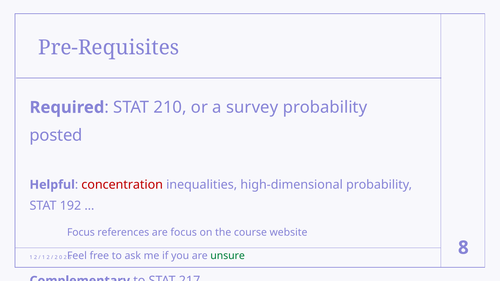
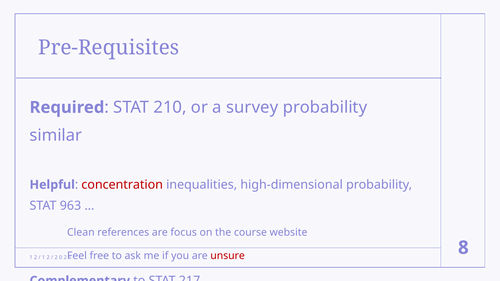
posted: posted -> similar
192: 192 -> 963
Focus at (81, 233): Focus -> Clean
unsure colour: green -> red
